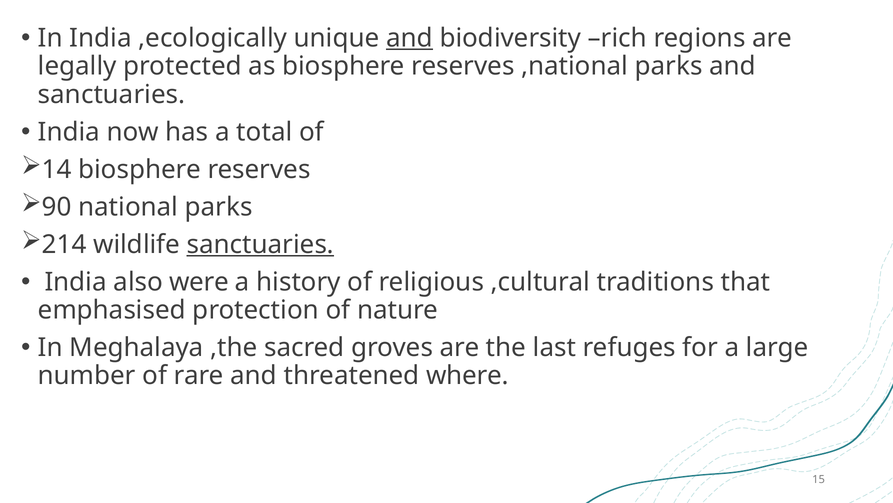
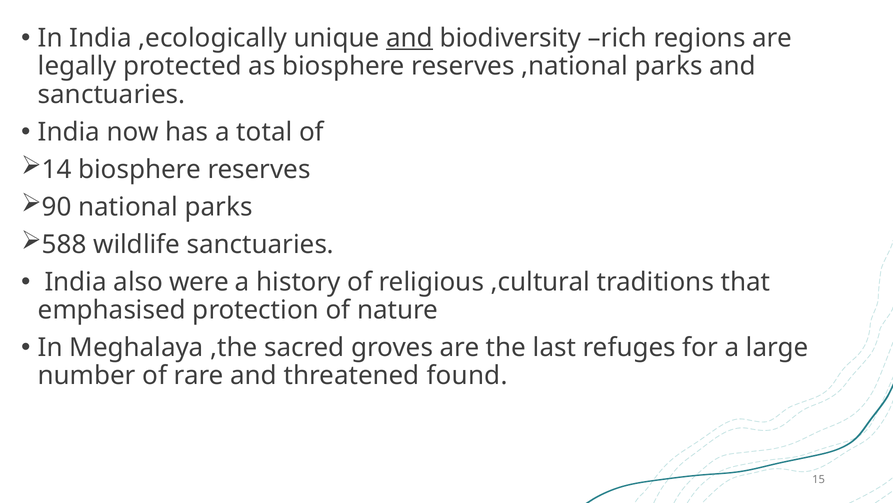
214: 214 -> 588
sanctuaries at (260, 244) underline: present -> none
where: where -> found
